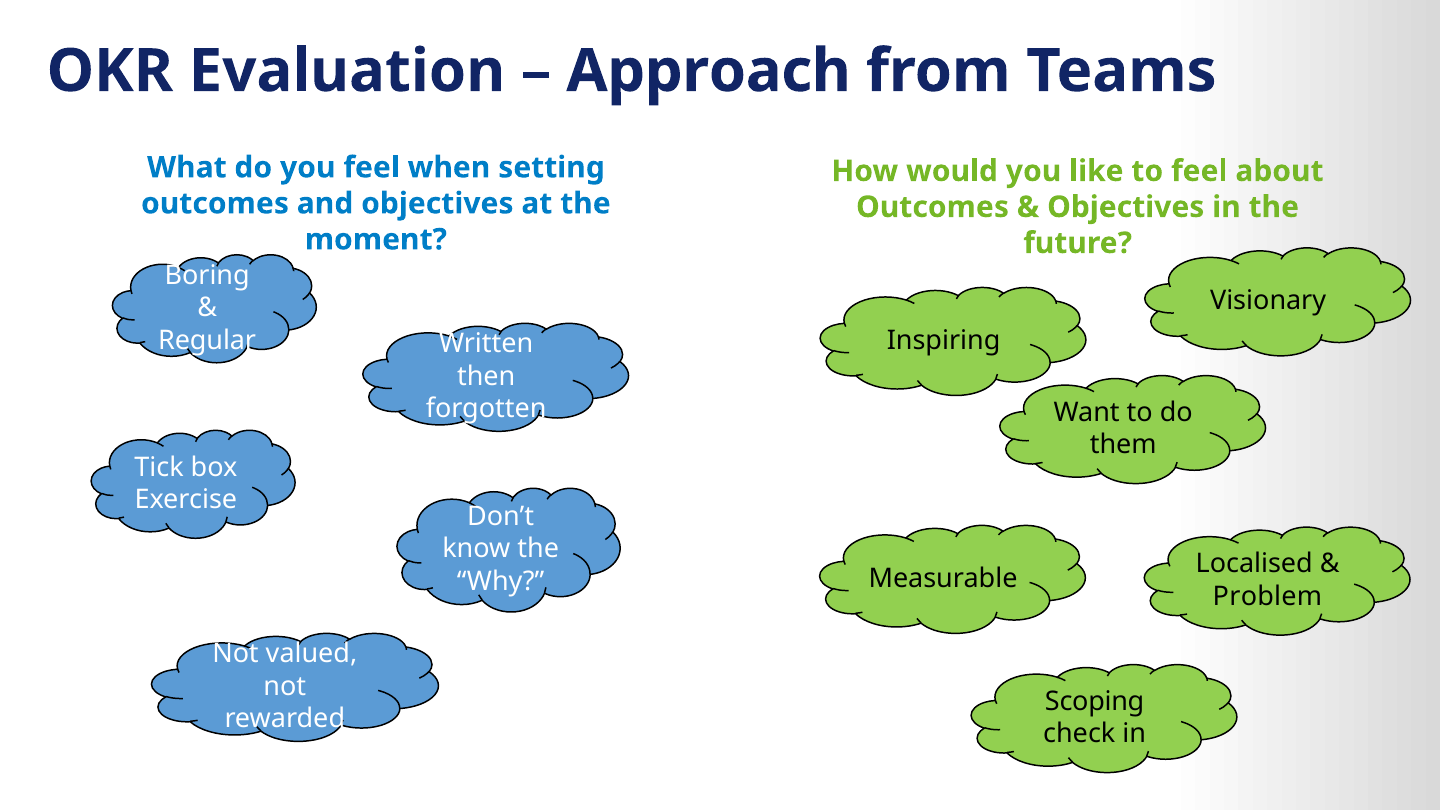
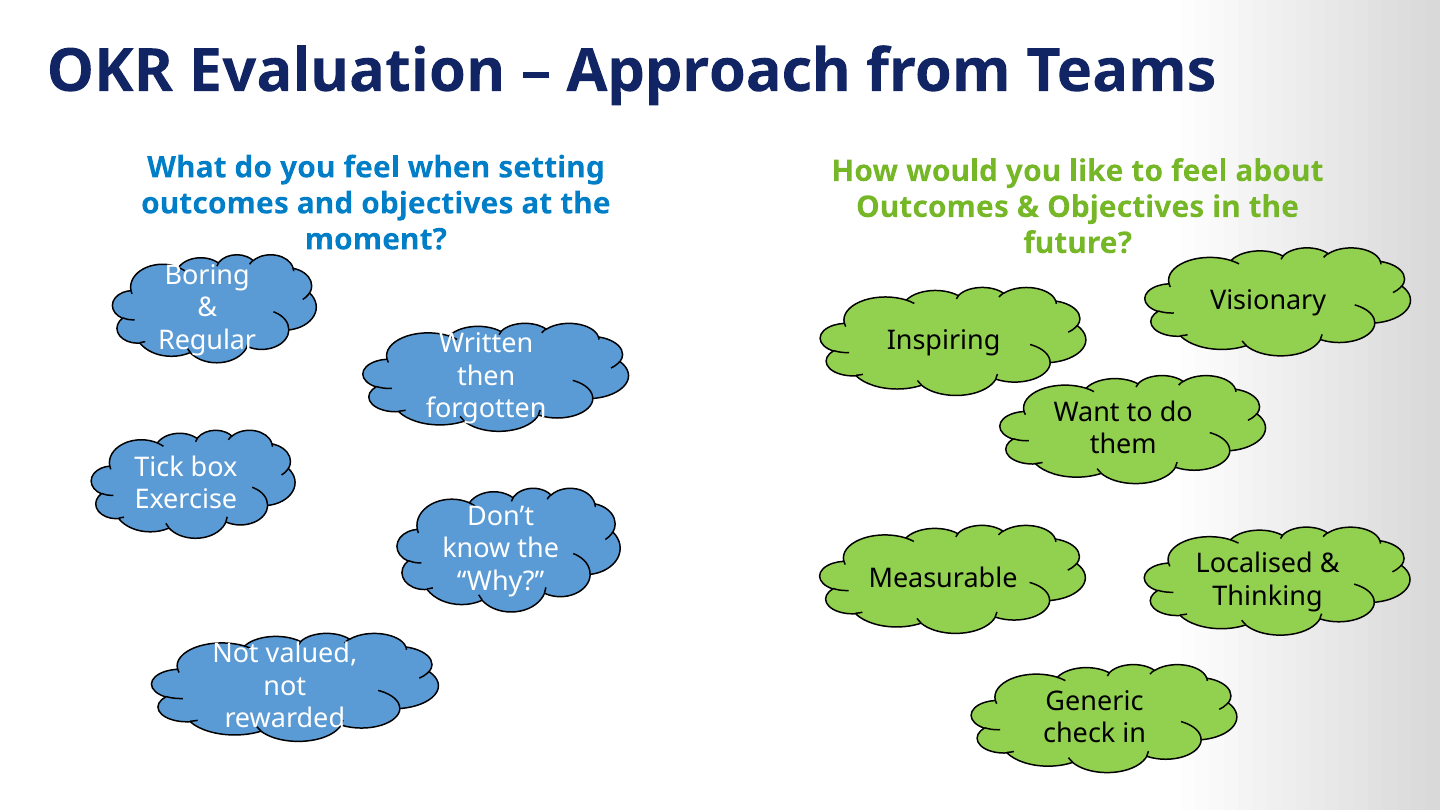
Problem: Problem -> Thinking
Scoping: Scoping -> Generic
